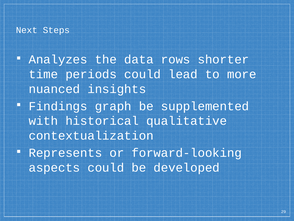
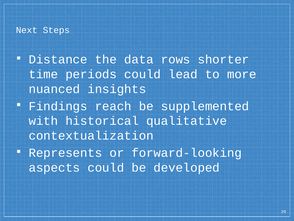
Analyzes: Analyzes -> Distance
graph: graph -> reach
